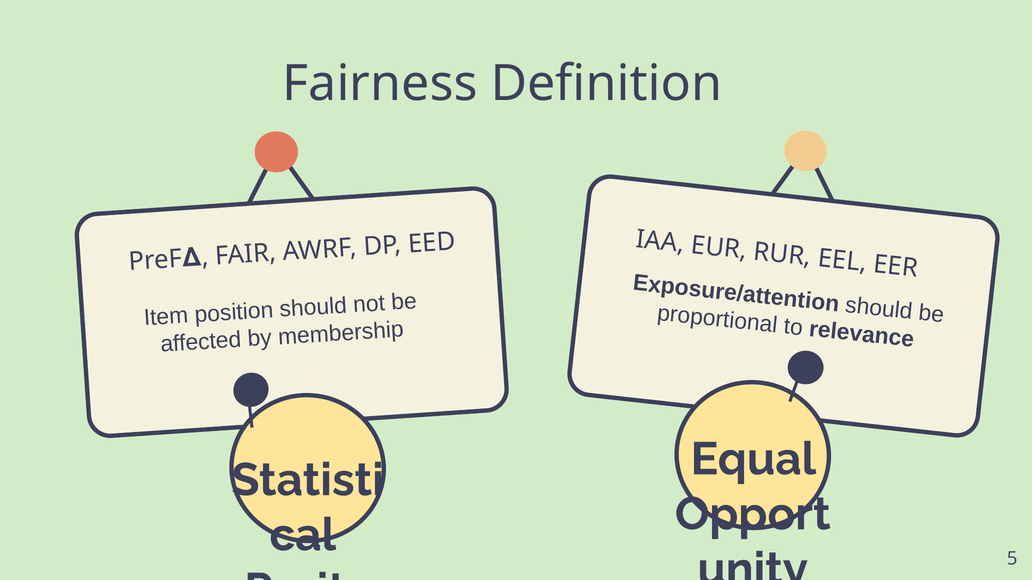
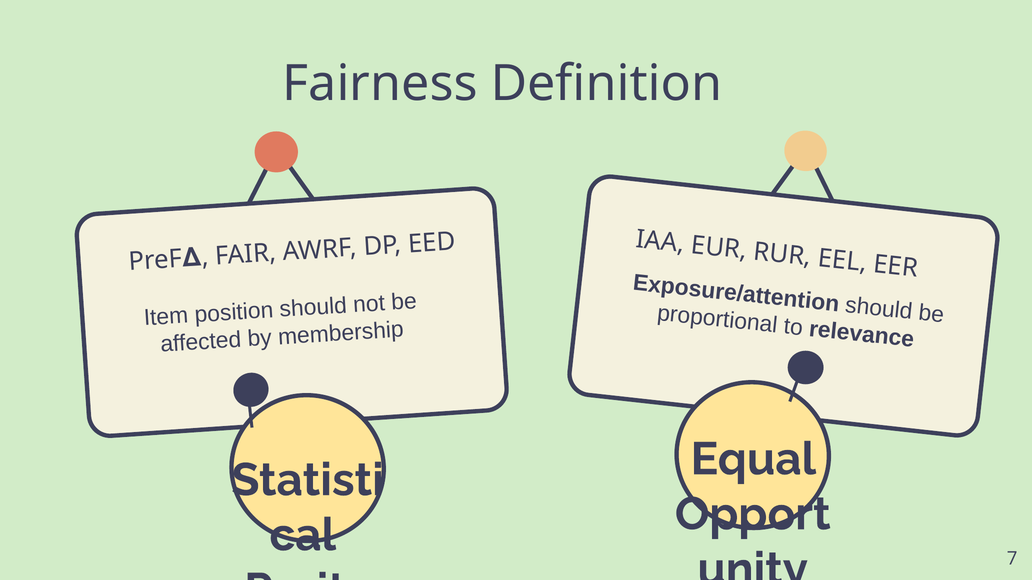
5: 5 -> 7
